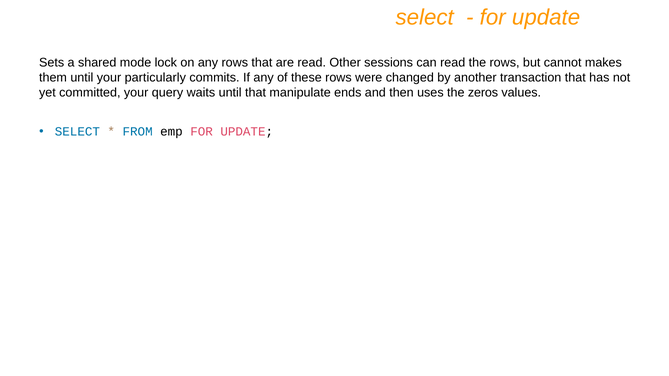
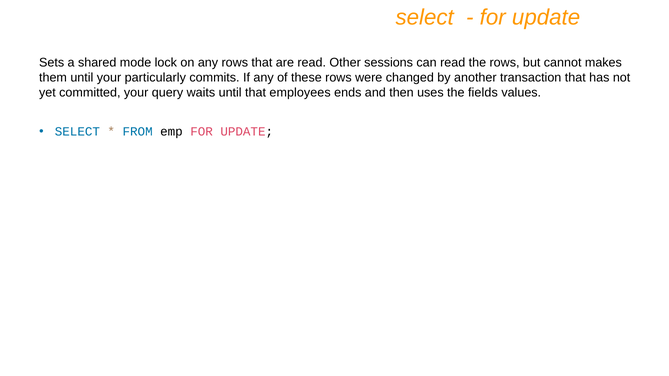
manipulate: manipulate -> employees
zeros: zeros -> fields
